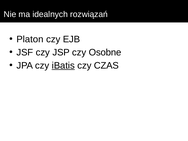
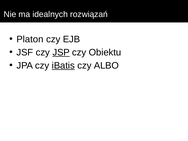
JSP underline: none -> present
Osobne: Osobne -> Obiektu
CZAS: CZAS -> ALBO
